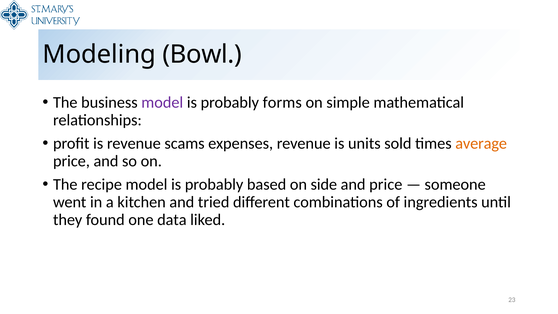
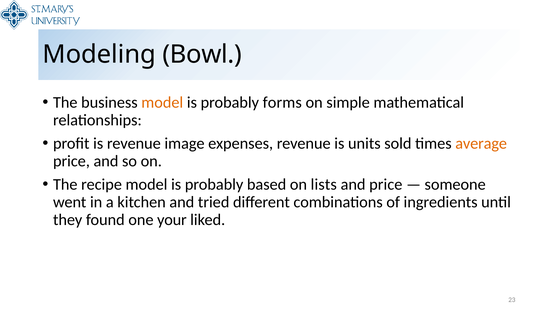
model at (162, 103) colour: purple -> orange
scams: scams -> image
side: side -> lists
data: data -> your
